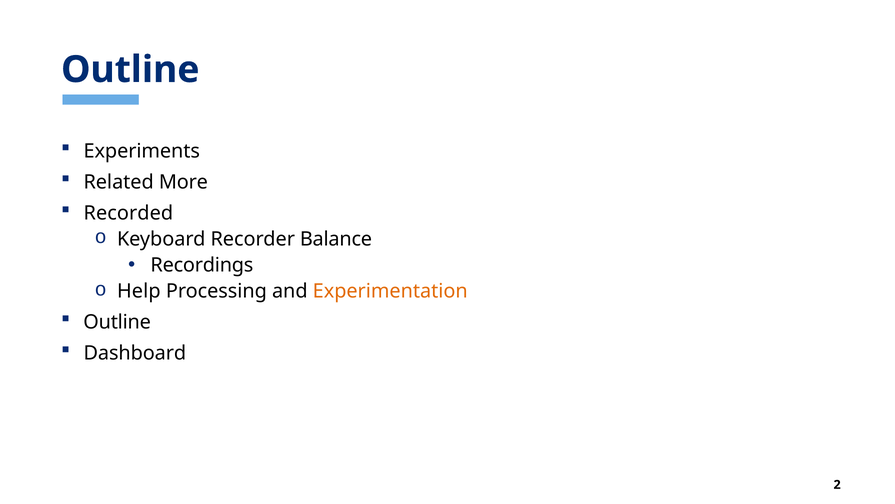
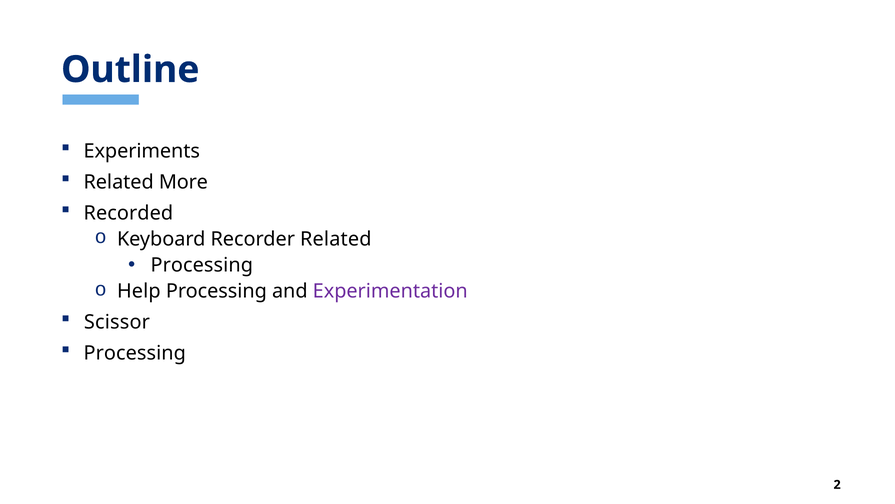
Recorder Balance: Balance -> Related
Recordings at (202, 265): Recordings -> Processing
Experimentation colour: orange -> purple
Outline at (117, 322): Outline -> Scissor
Dashboard at (135, 353): Dashboard -> Processing
